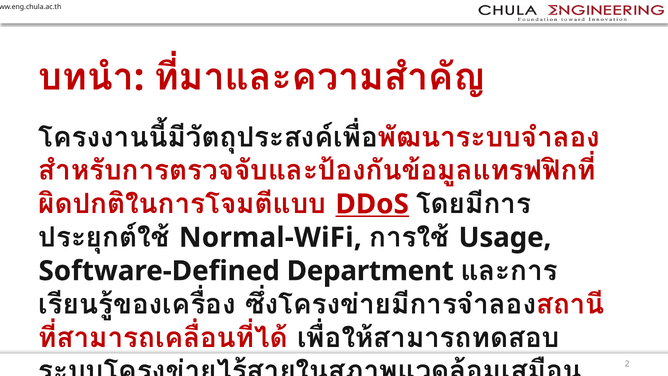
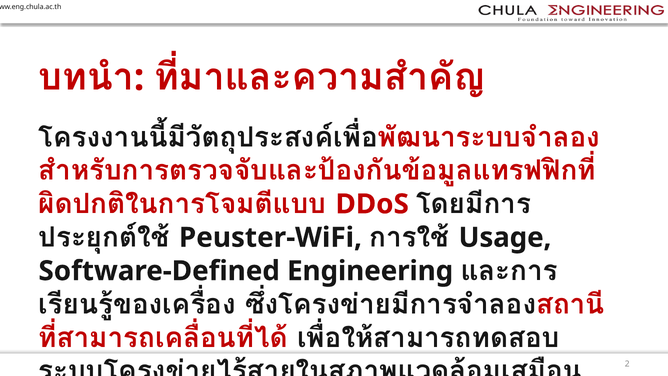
DDoS underline: present -> none
Normal-WiFi: Normal-WiFi -> Peuster-WiFi
Department: Department -> Engineering
